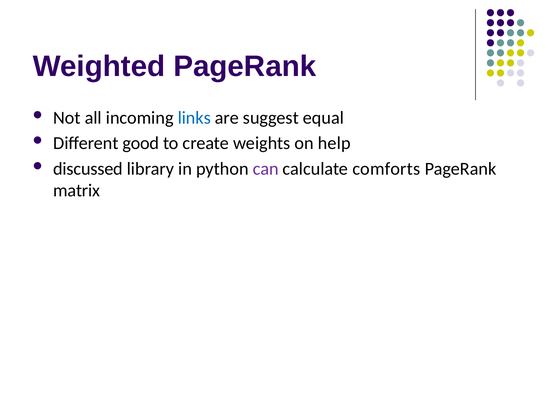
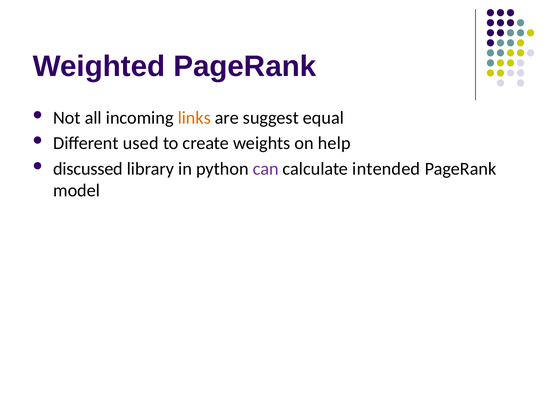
links colour: blue -> orange
good: good -> used
comforts: comforts -> intended
matrix: matrix -> model
